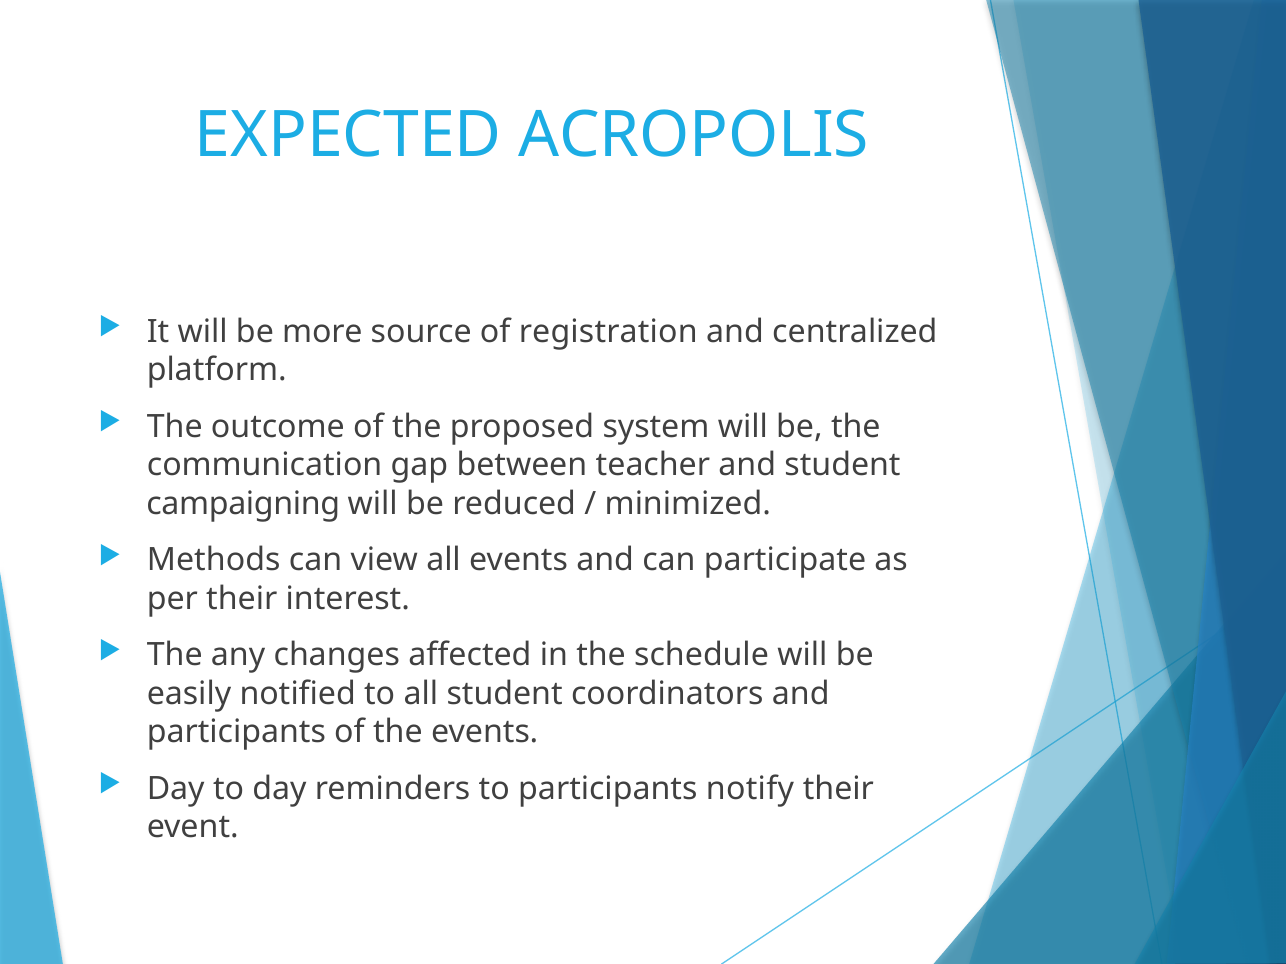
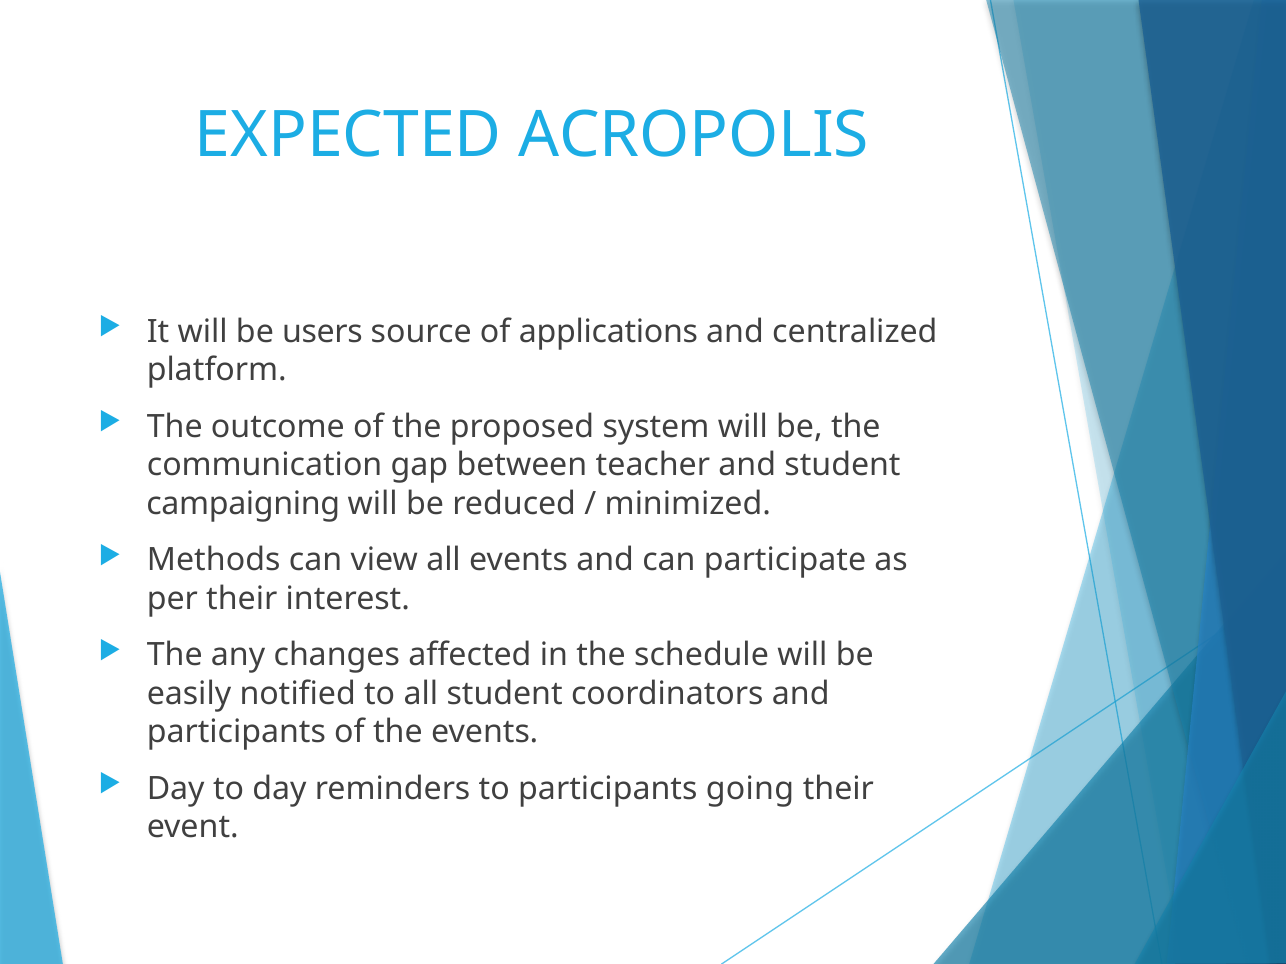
more: more -> users
registration: registration -> applications
notify: notify -> going
